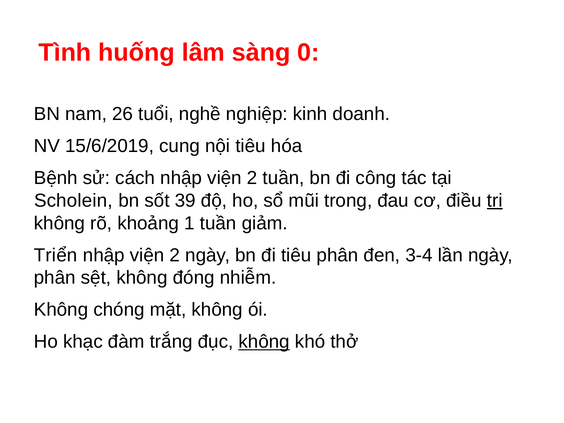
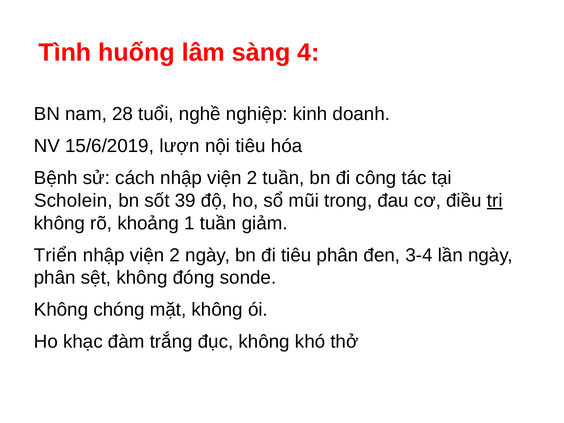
0: 0 -> 4
26: 26 -> 28
cung: cung -> lượn
nhiễm: nhiễm -> sonde
không at (264, 342) underline: present -> none
